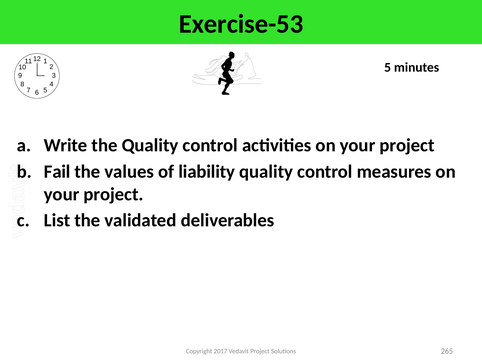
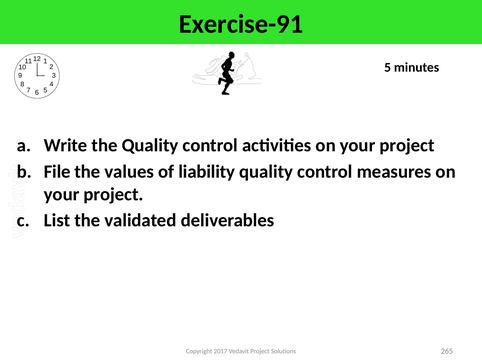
Exercise-53: Exercise-53 -> Exercise-91
Fail: Fail -> File
